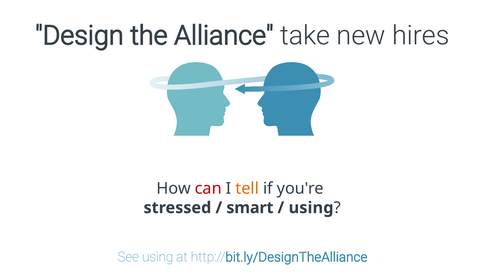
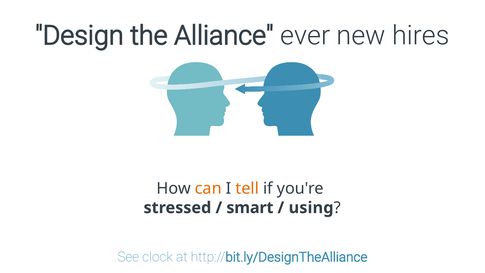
take: take -> ever
can colour: red -> orange
See using: using -> clock
